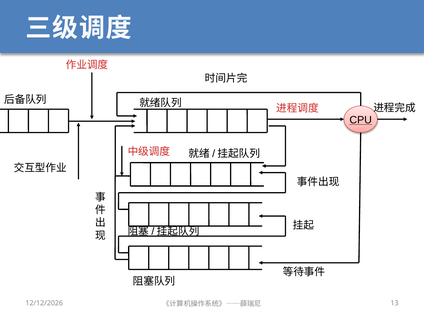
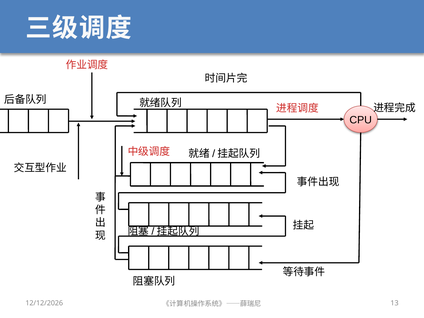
CPU underline: present -> none
